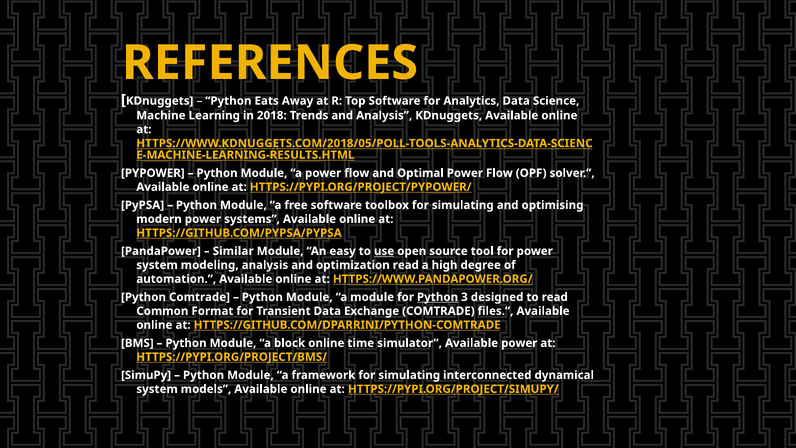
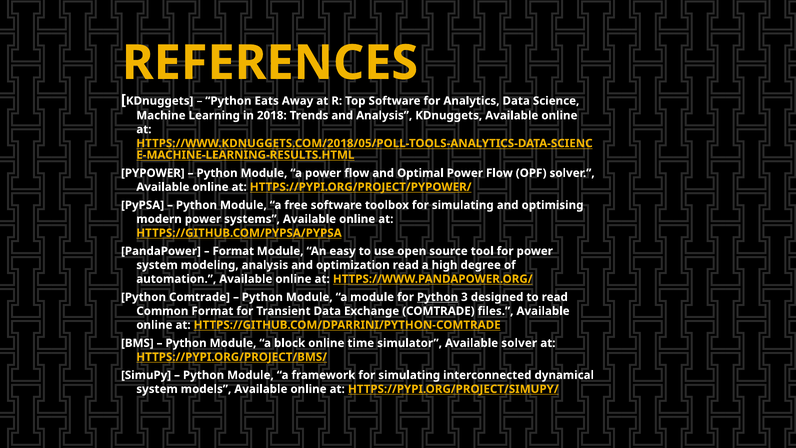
Similar at (233, 251): Similar -> Format
use underline: present -> none
Available power: power -> solver
